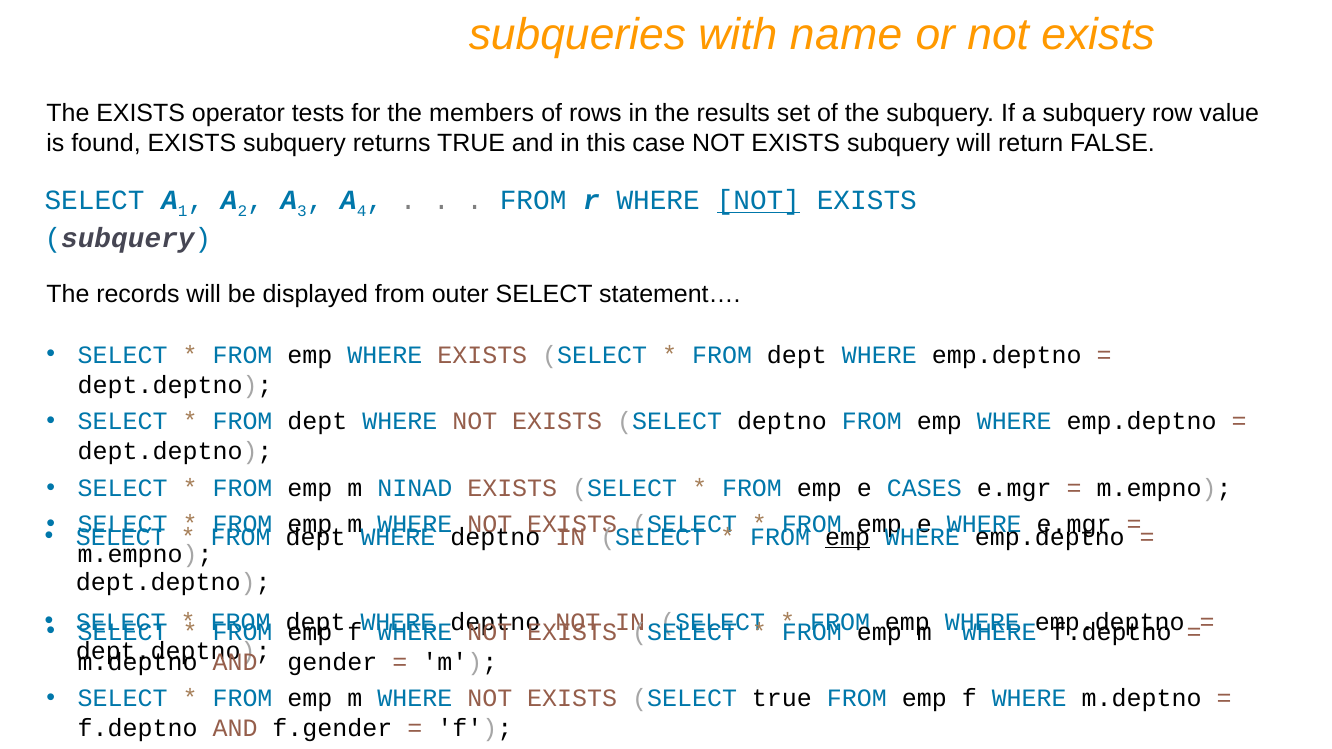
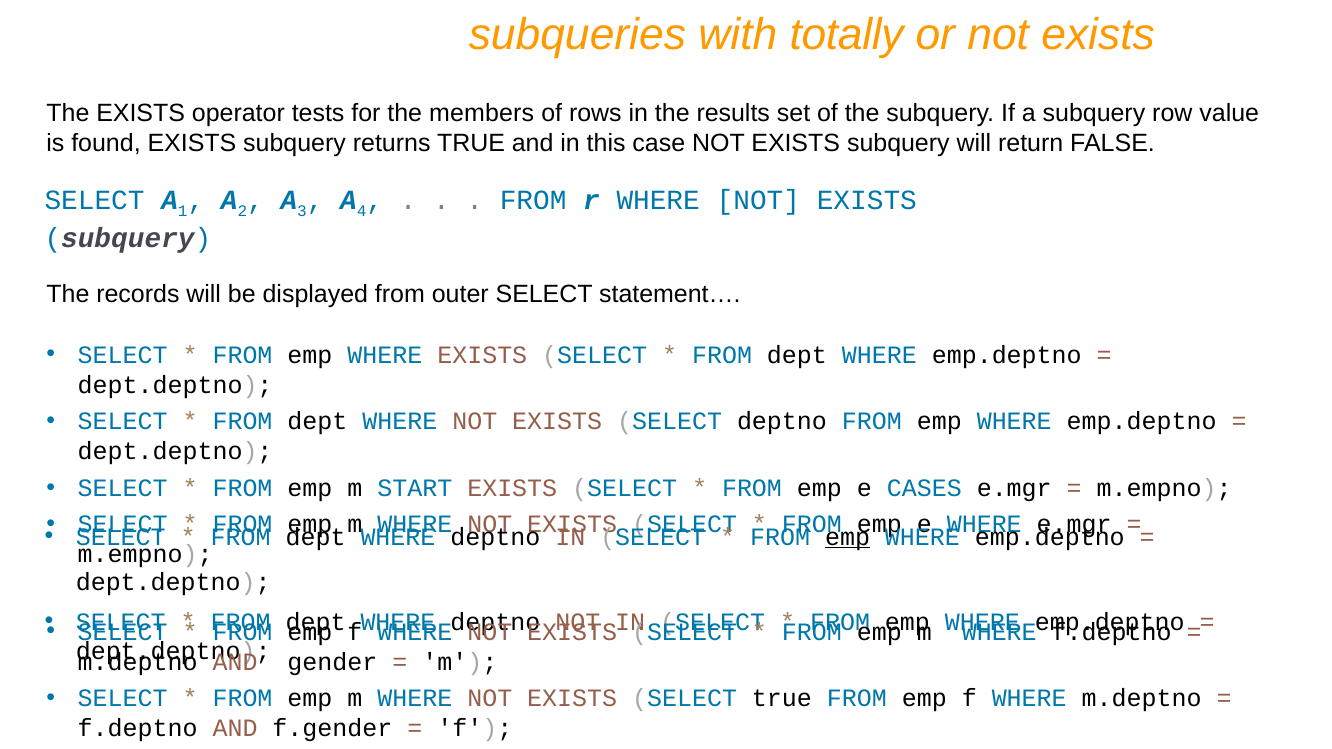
name: name -> totally
NOT at (758, 200) underline: present -> none
NINAD: NINAD -> START
